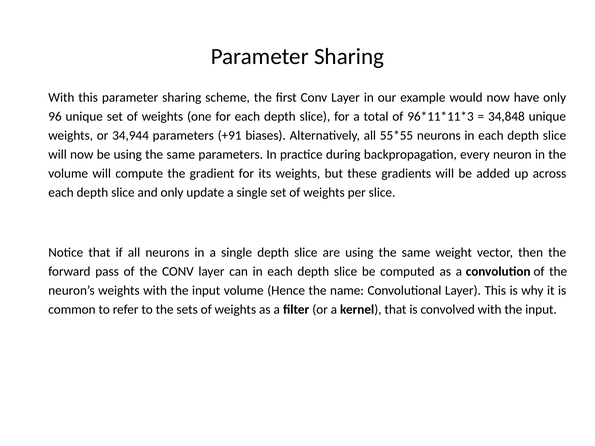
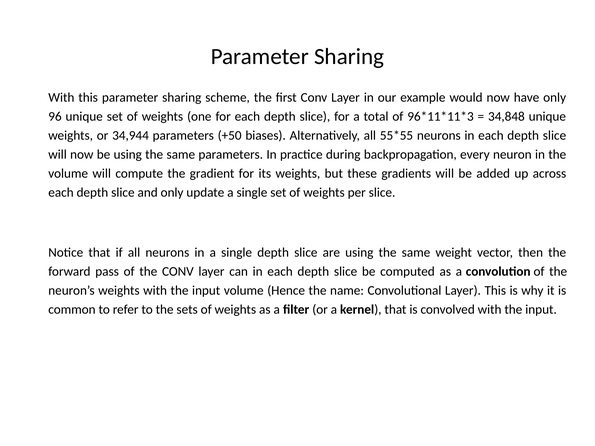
+91: +91 -> +50
